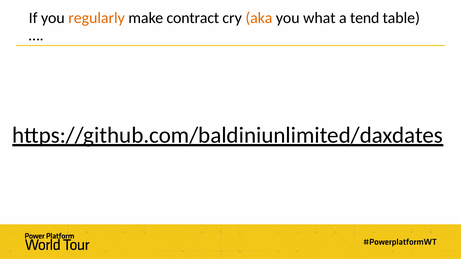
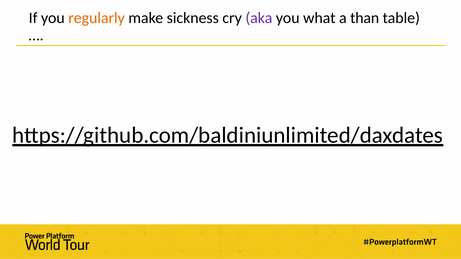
contract: contract -> sickness
aka colour: orange -> purple
tend: tend -> than
